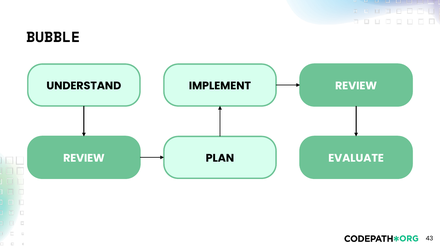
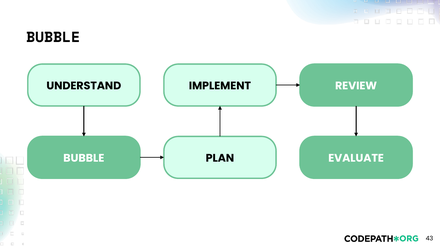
REVIEW at (84, 158): REVIEW -> BUBBLE
